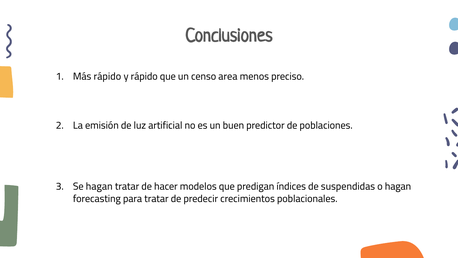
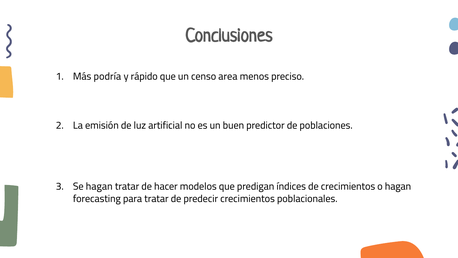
Más rápido: rápido -> podría
de suspendidas: suspendidas -> crecimientos
